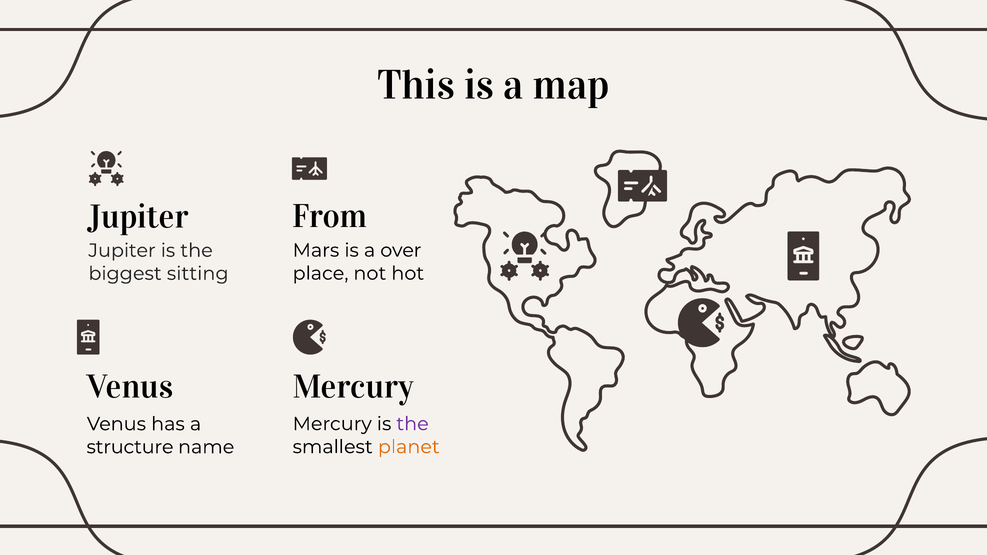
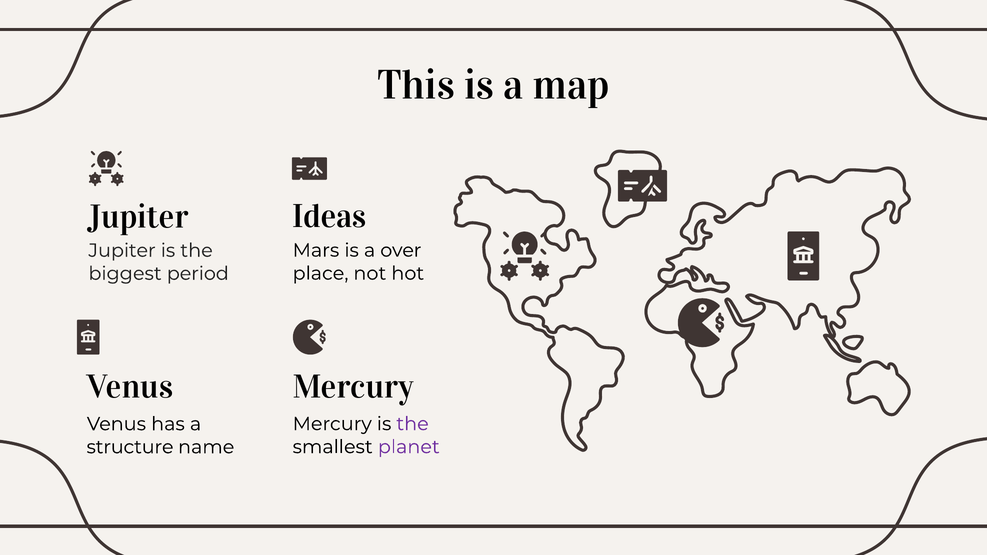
From: From -> Ideas
sitting: sitting -> period
planet colour: orange -> purple
